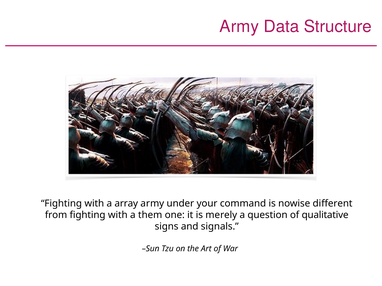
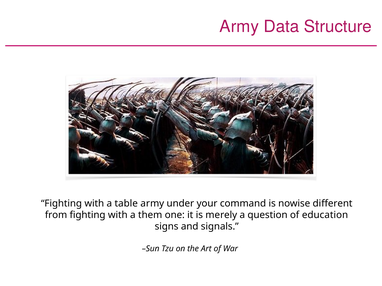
array: array -> table
qualitative: qualitative -> education
